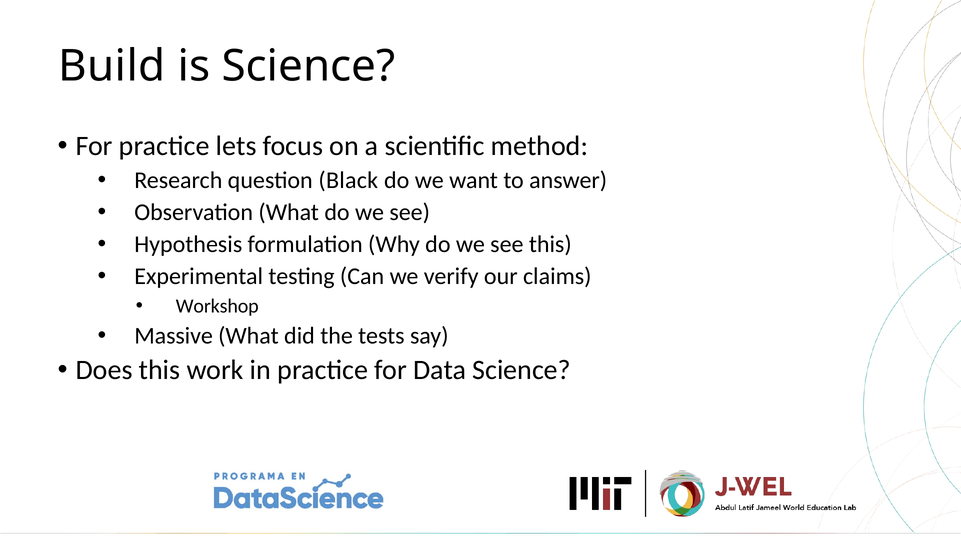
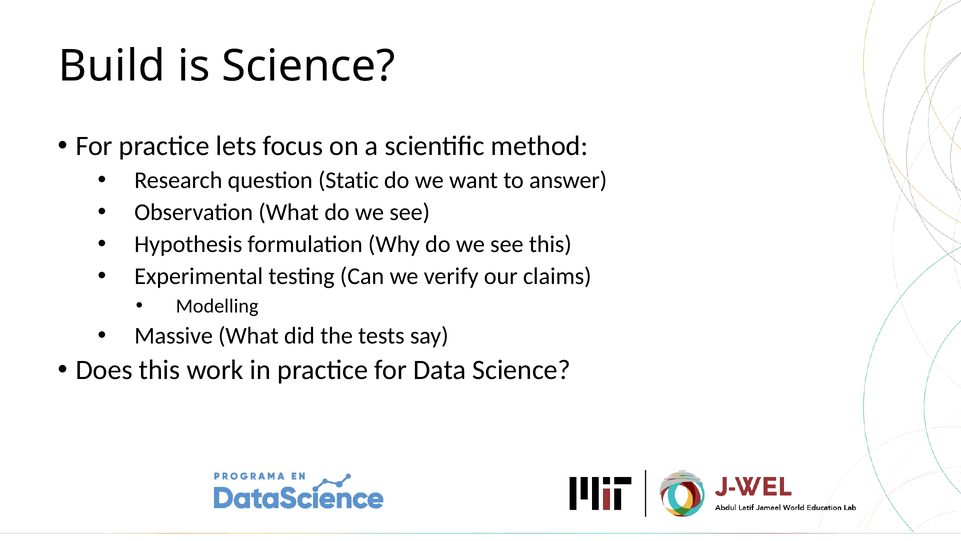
Black: Black -> Static
Workshop: Workshop -> Modelling
